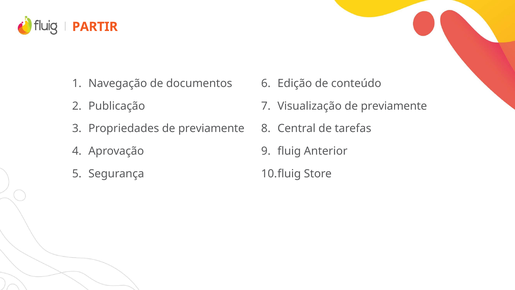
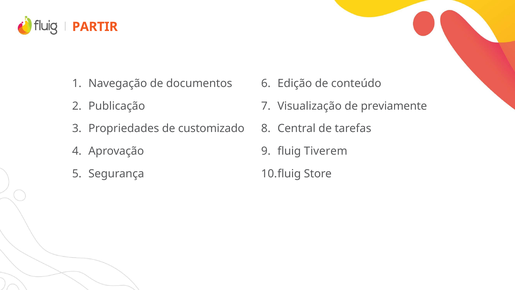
Propriedades de previamente: previamente -> customizado
Anterior: Anterior -> Tiverem
